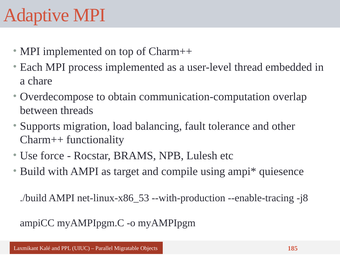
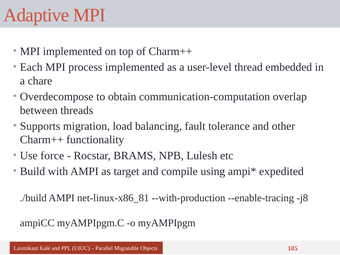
quiesence: quiesence -> expedited
net-linux-x86_53: net-linux-x86_53 -> net-linux-x86_81
